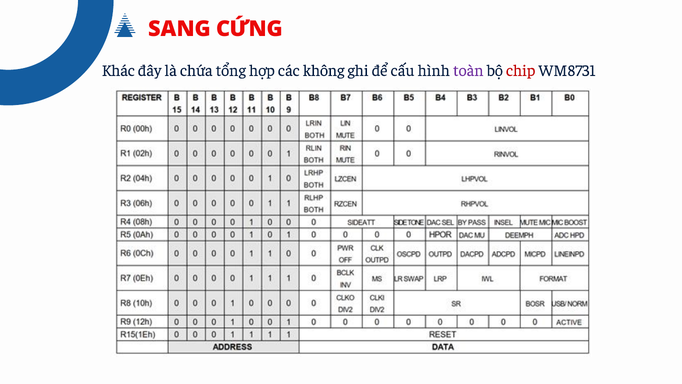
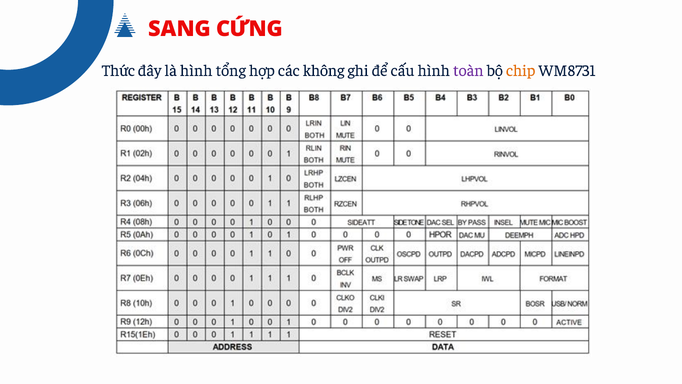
Khác: Khác -> Thức
là chứa: chứa -> hình
chip colour: red -> orange
